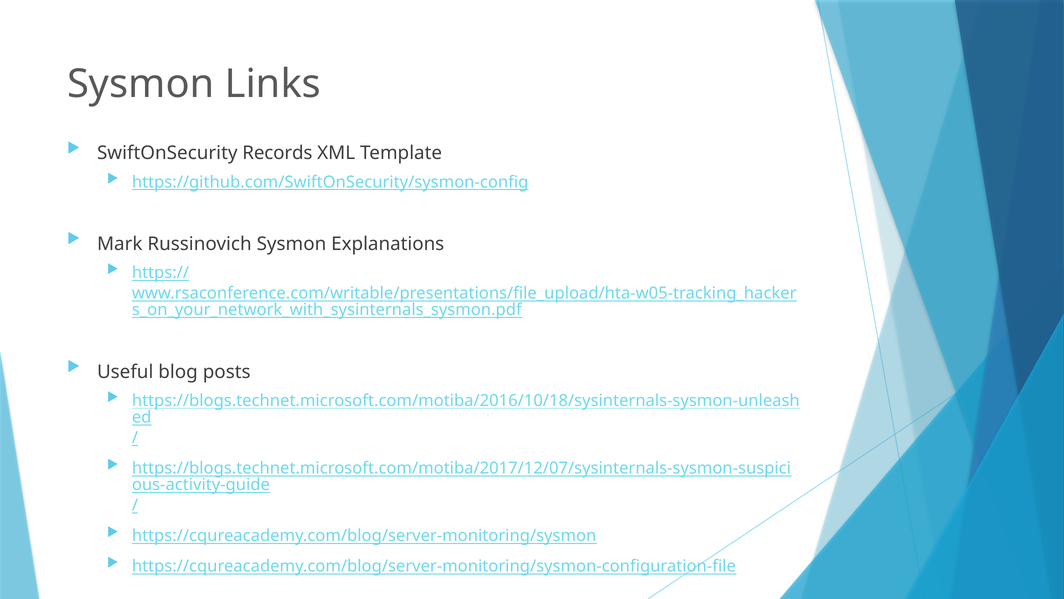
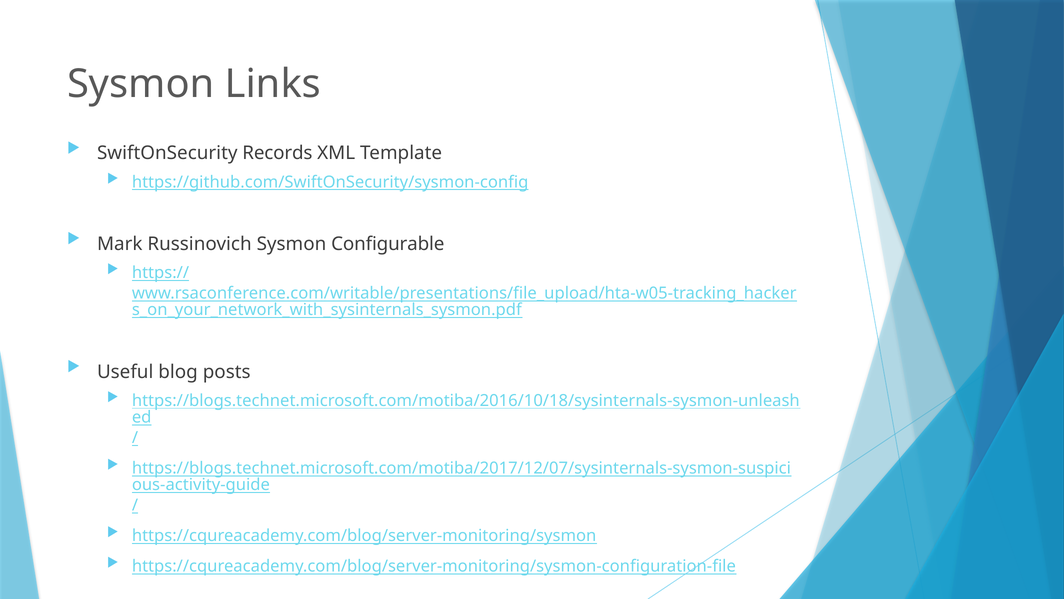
Explanations: Explanations -> Configurable
